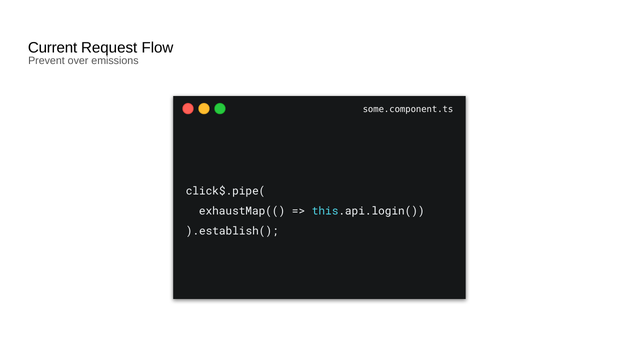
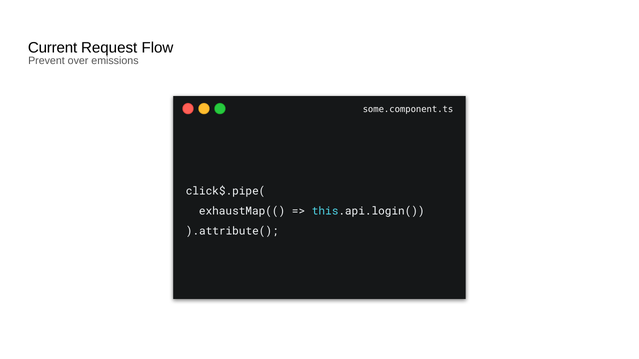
).establish(: ).establish( -> ).attribute(
